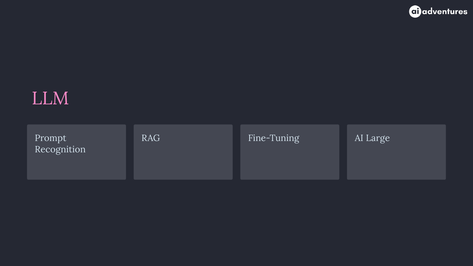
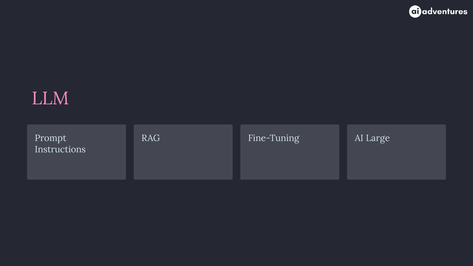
Recognition: Recognition -> Instructions
